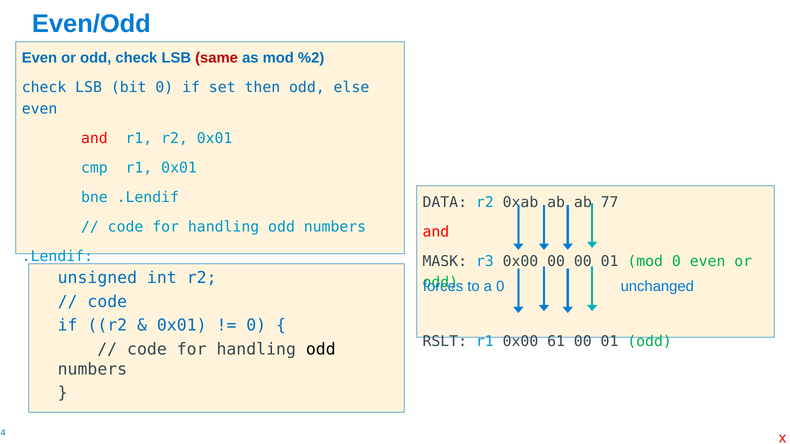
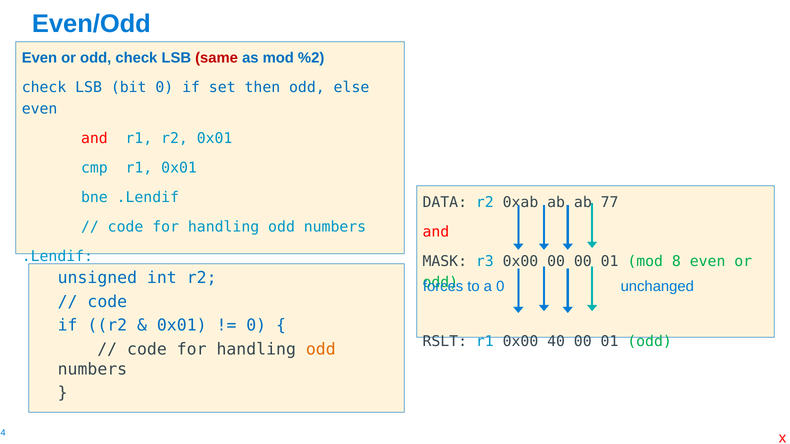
mod 0: 0 -> 8
61: 61 -> 40
odd at (321, 350) colour: black -> orange
